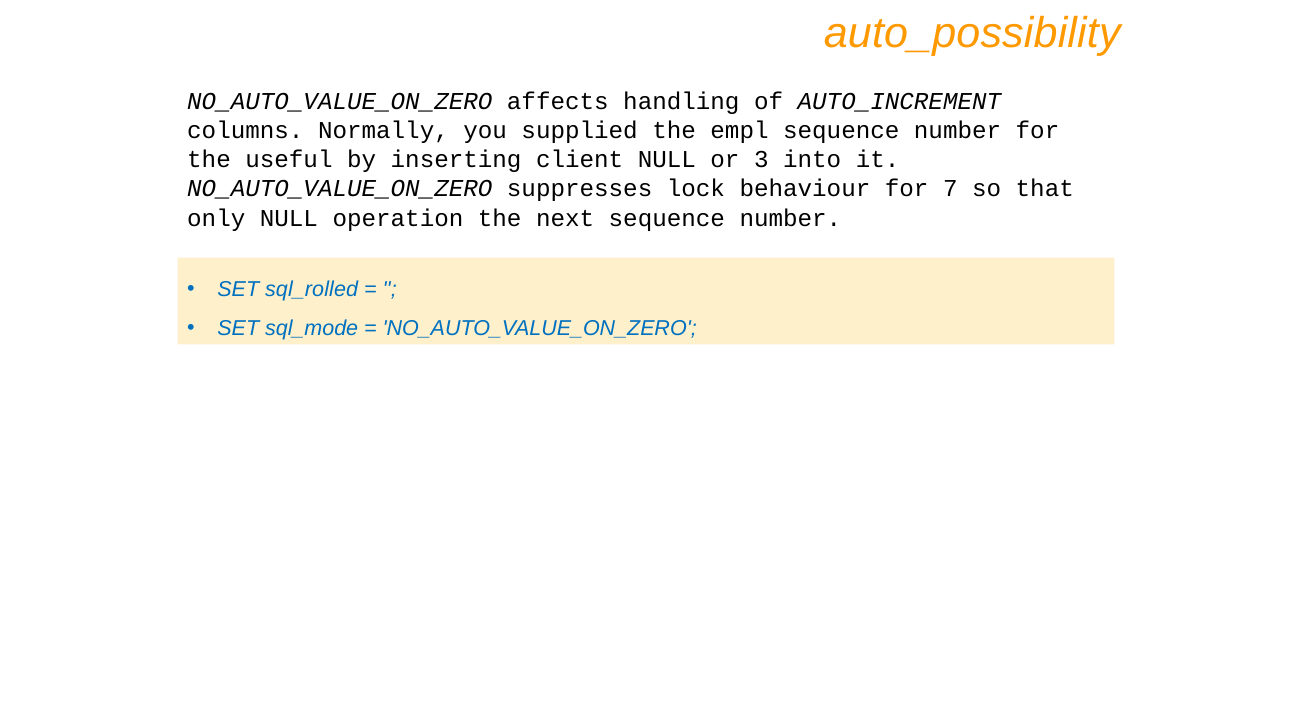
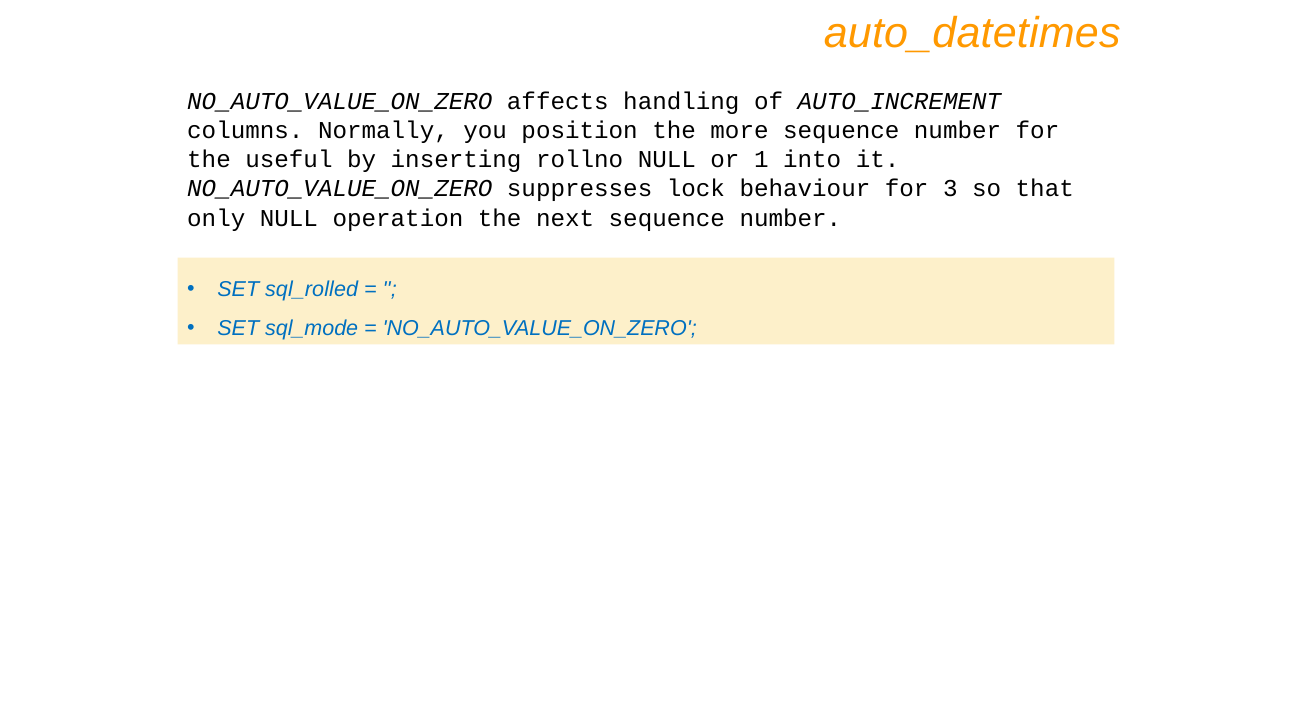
auto_possibility: auto_possibility -> auto_datetimes
supplied: supplied -> position
empl: empl -> more
client: client -> rollno
3: 3 -> 1
7: 7 -> 3
